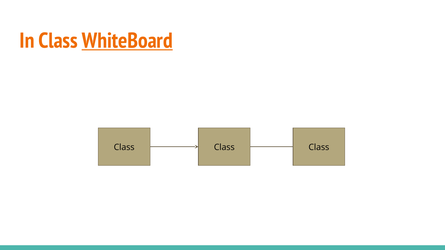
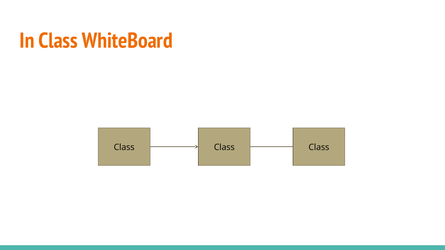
WhiteBoard underline: present -> none
